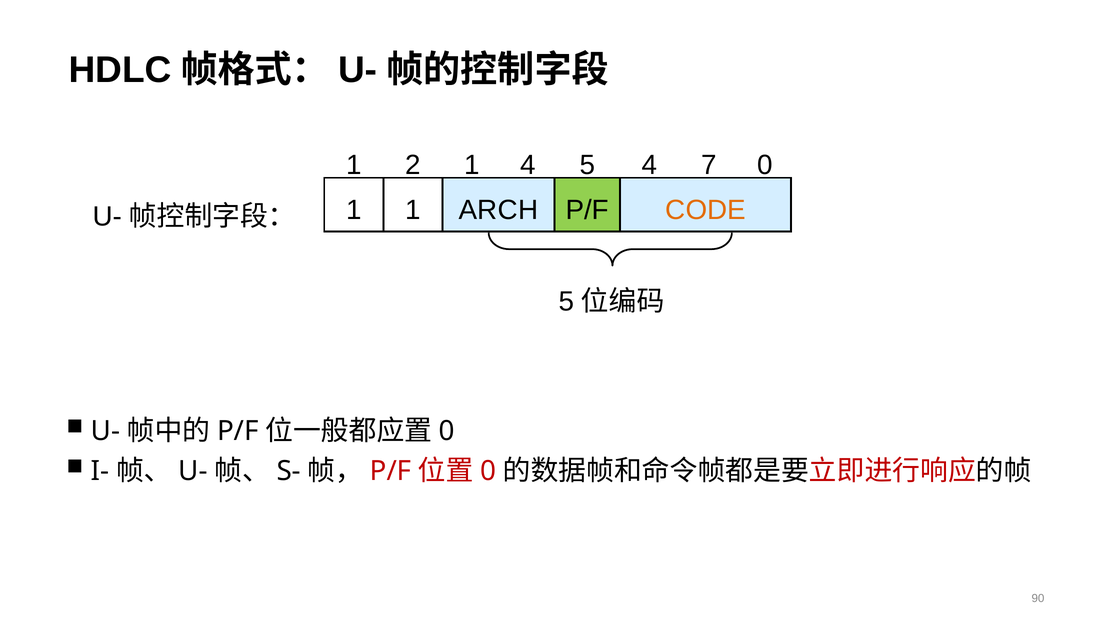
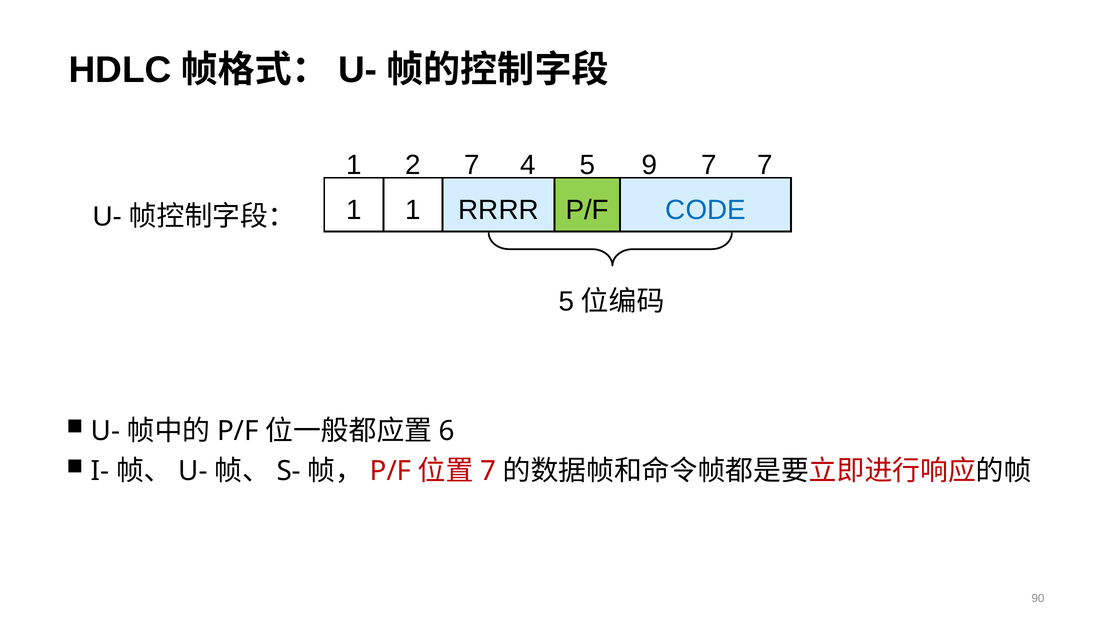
2 1: 1 -> 7
5 4: 4 -> 9
7 0: 0 -> 7
ARCH: ARCH -> RRRR
CODE colour: orange -> blue
0 at (447, 431): 0 -> 6
0 at (488, 471): 0 -> 7
